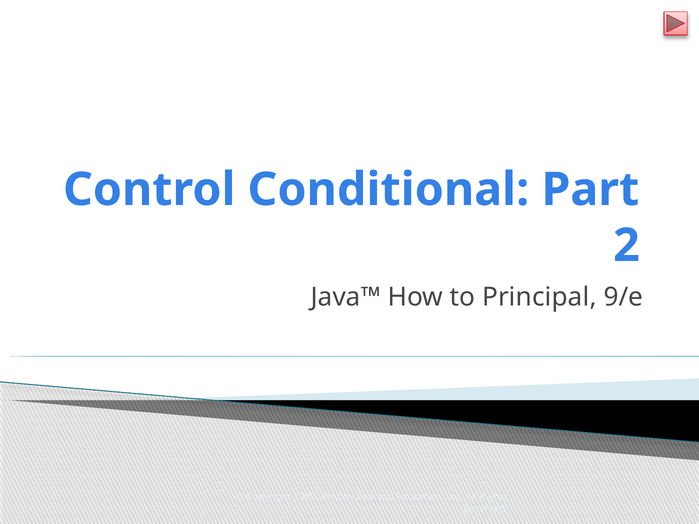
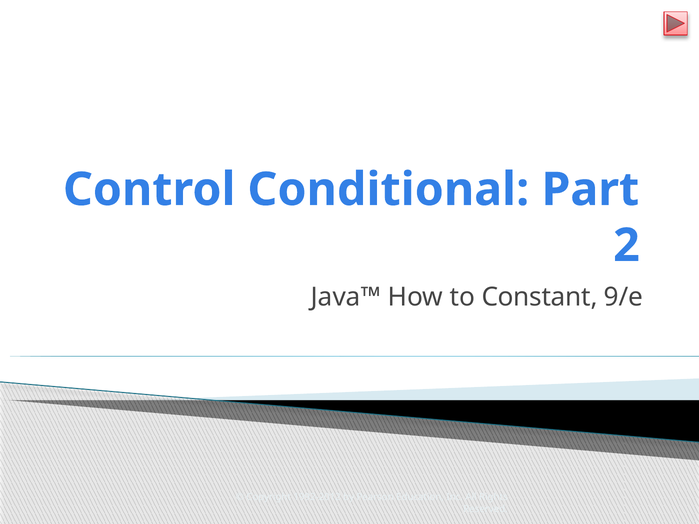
Principal: Principal -> Constant
